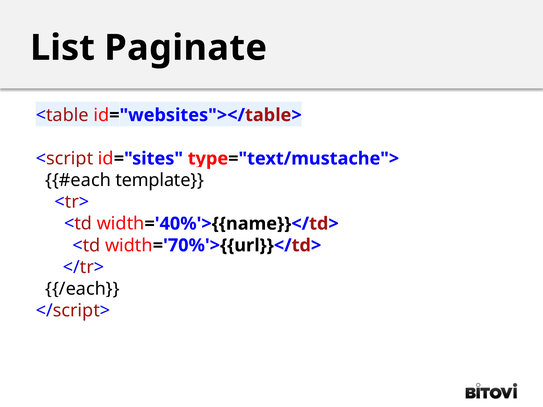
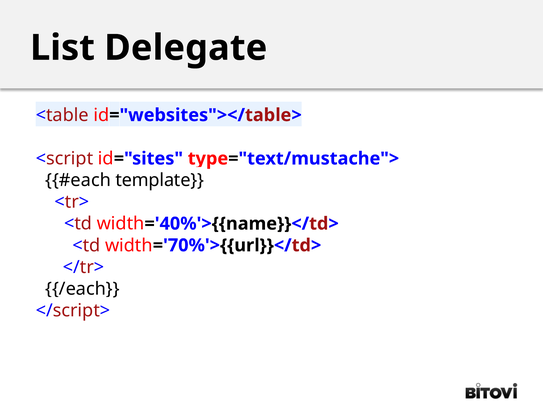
Paginate: Paginate -> Delegate
